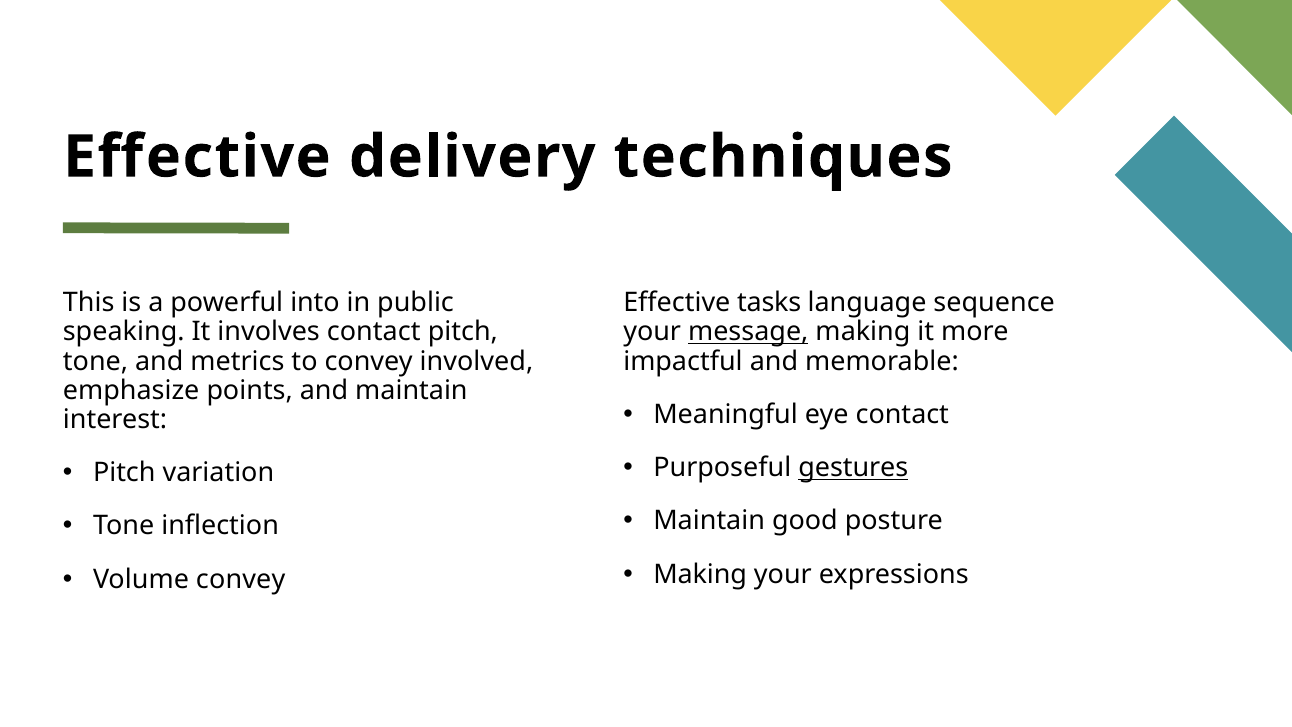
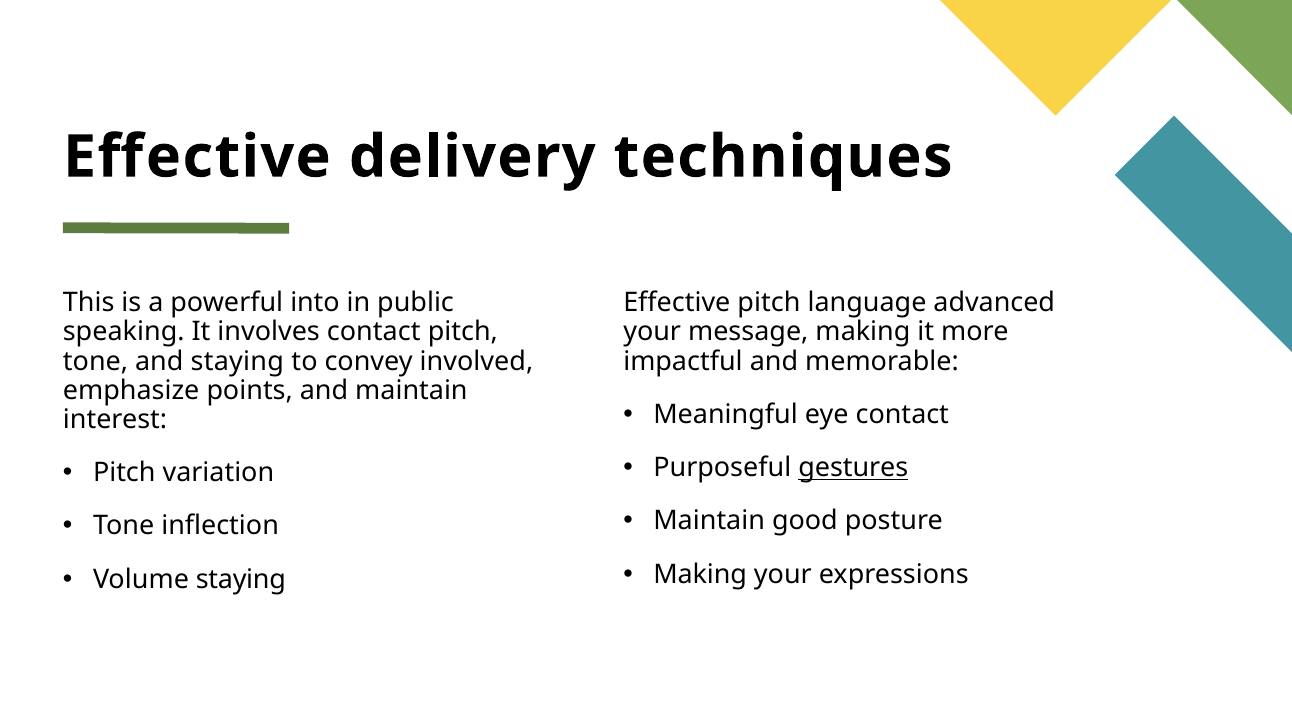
Effective tasks: tasks -> pitch
sequence: sequence -> advanced
message underline: present -> none
and metrics: metrics -> staying
Volume convey: convey -> staying
